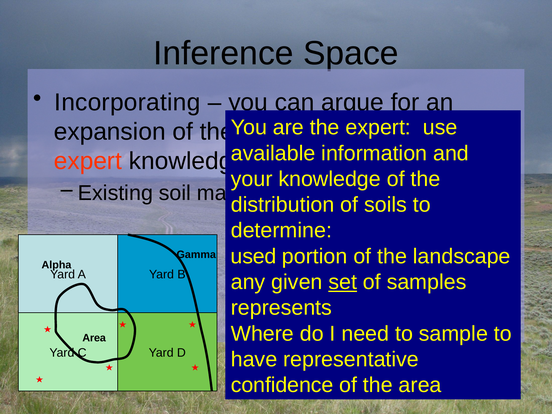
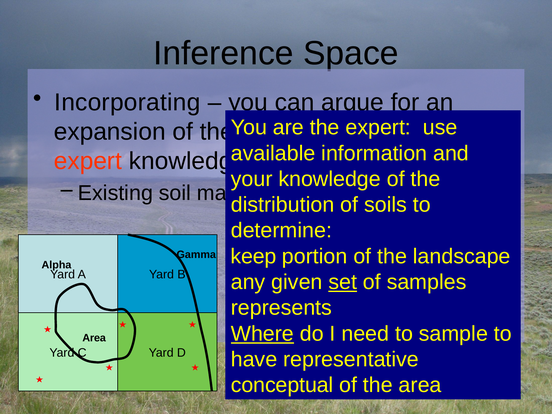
used: used -> keep
Where underline: none -> present
confidence: confidence -> conceptual
